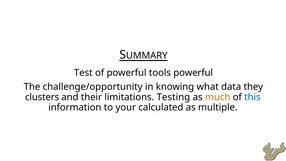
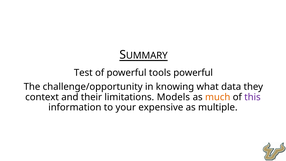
clusters: clusters -> context
Testing: Testing -> Models
this colour: blue -> purple
calculated: calculated -> expensive
